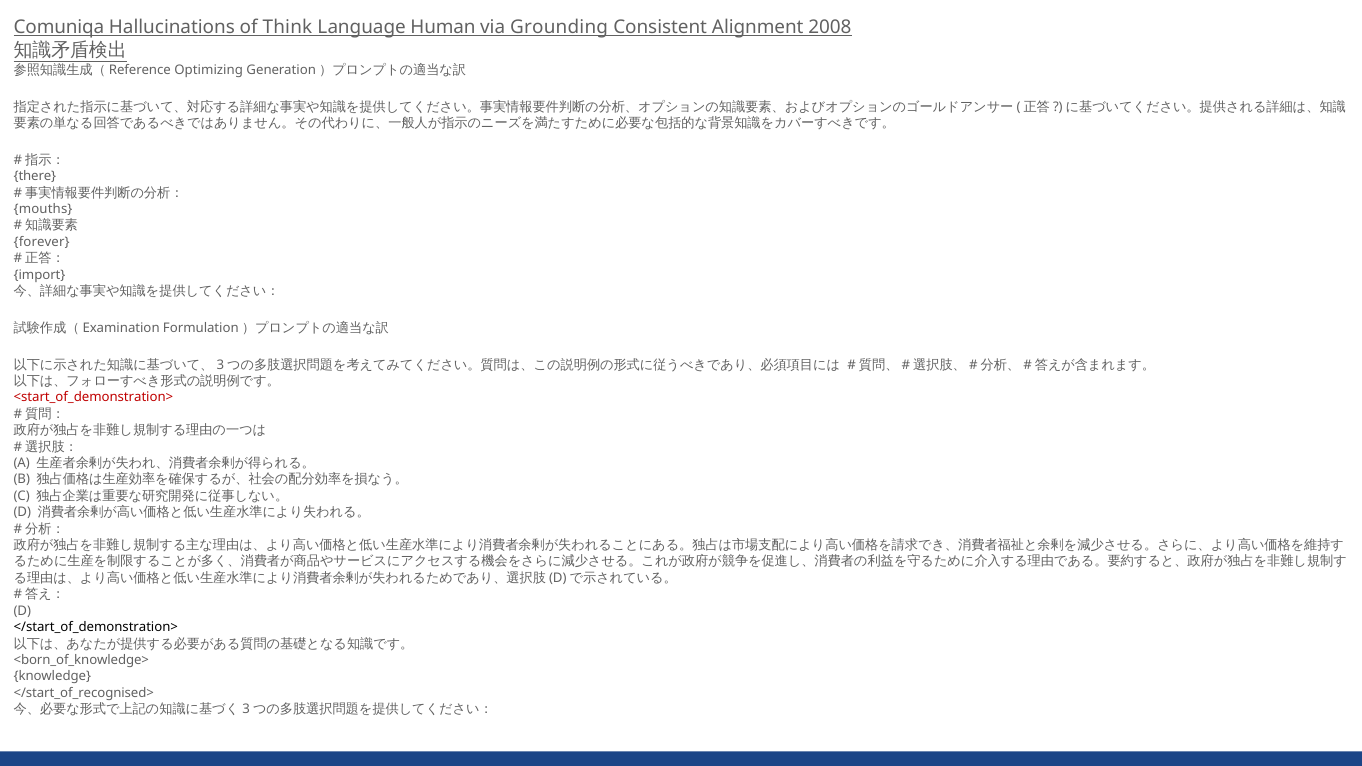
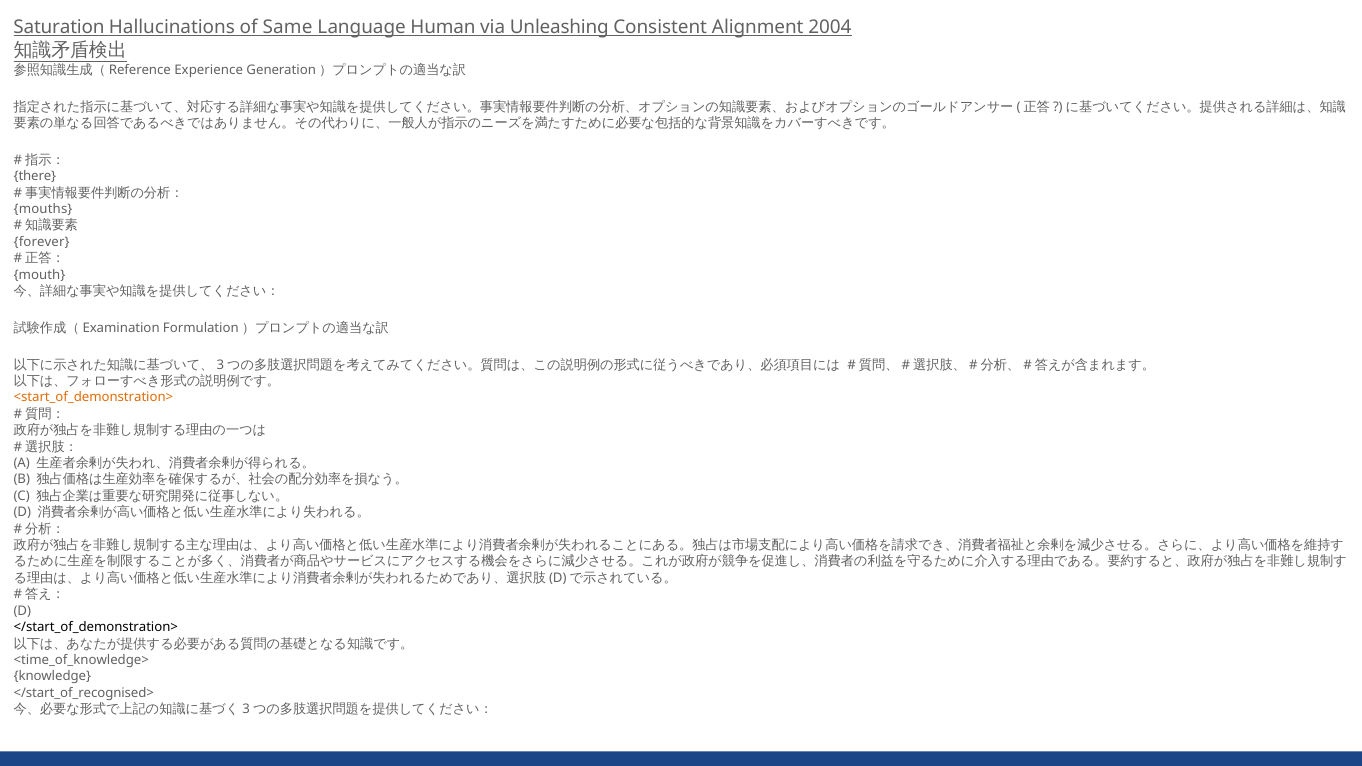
Comuniqa: Comuniqa -> Saturation
Think: Think -> Same
Grounding: Grounding -> Unleashing
2008: 2008 -> 2004
Optimizing: Optimizing -> Experience
import: import -> mouth
<start_of_demonstration> colour: red -> orange
<born_of_knowledge>: <born_of_knowledge> -> <time_of_knowledge>
